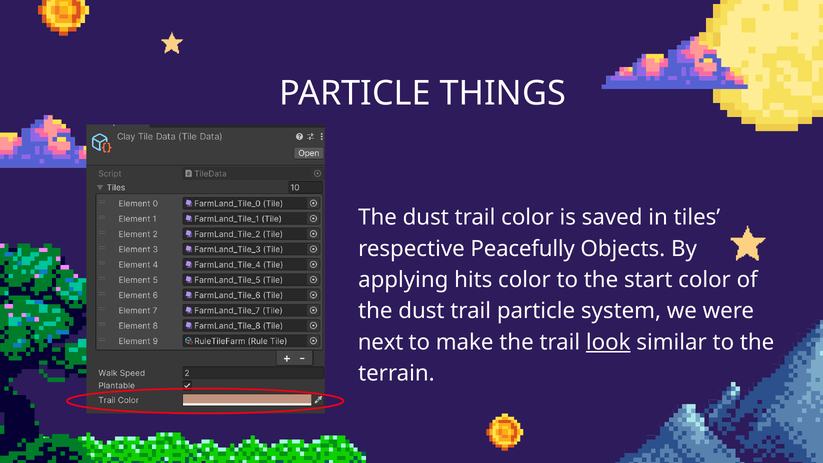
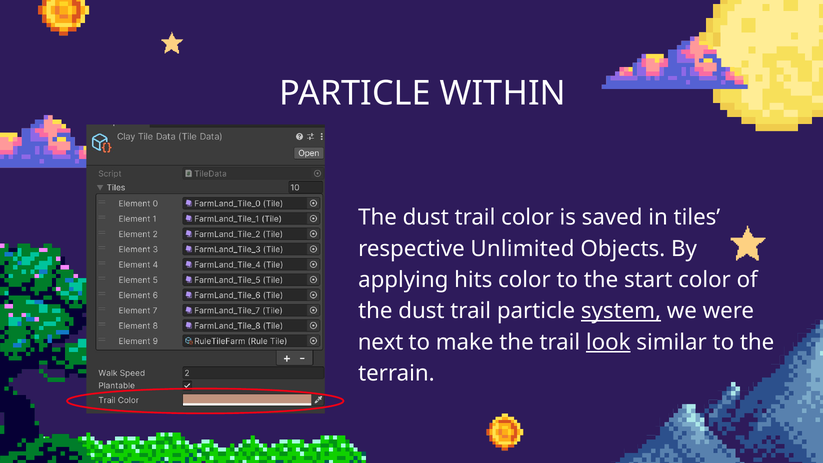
THINGS: THINGS -> WITHIN
Peacefully: Peacefully -> Unlimited
system underline: none -> present
